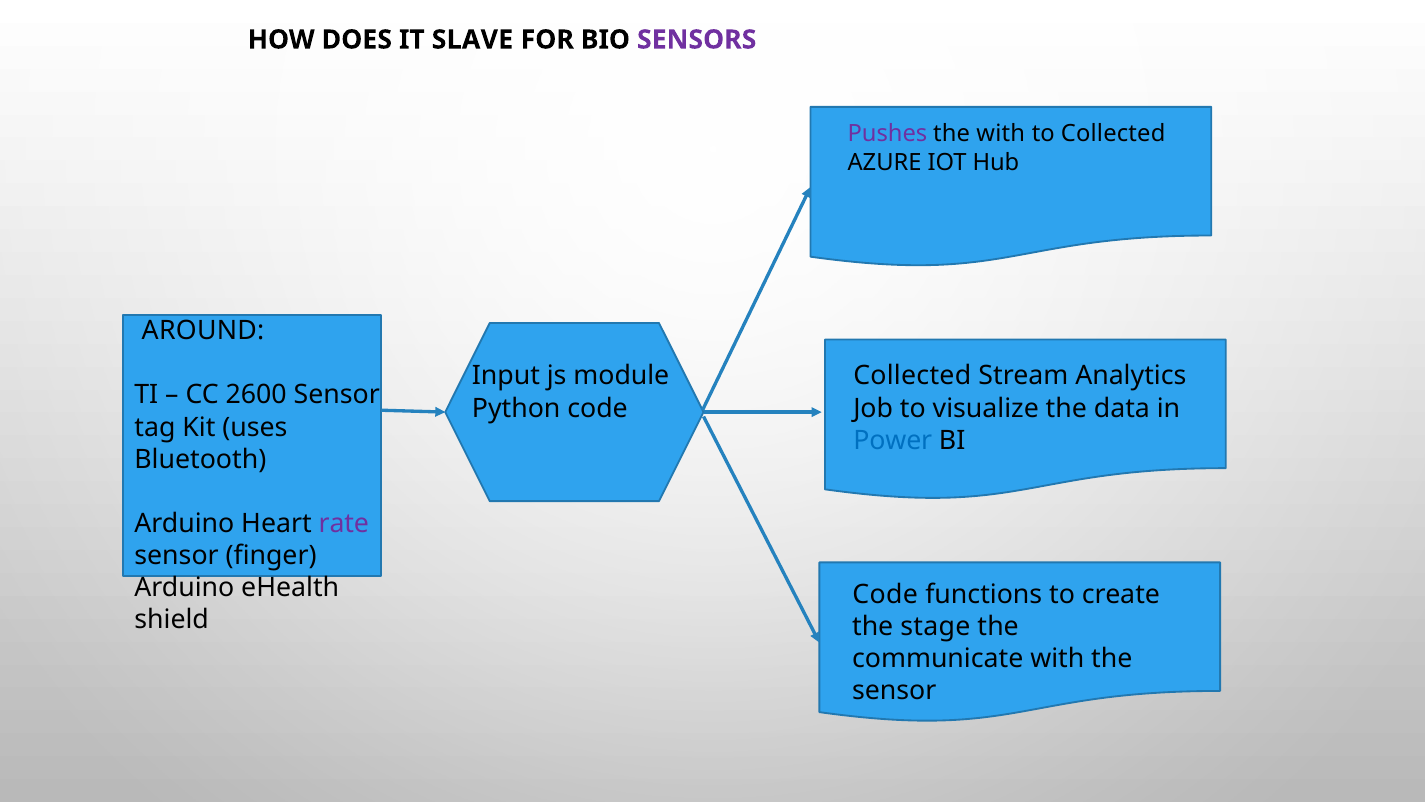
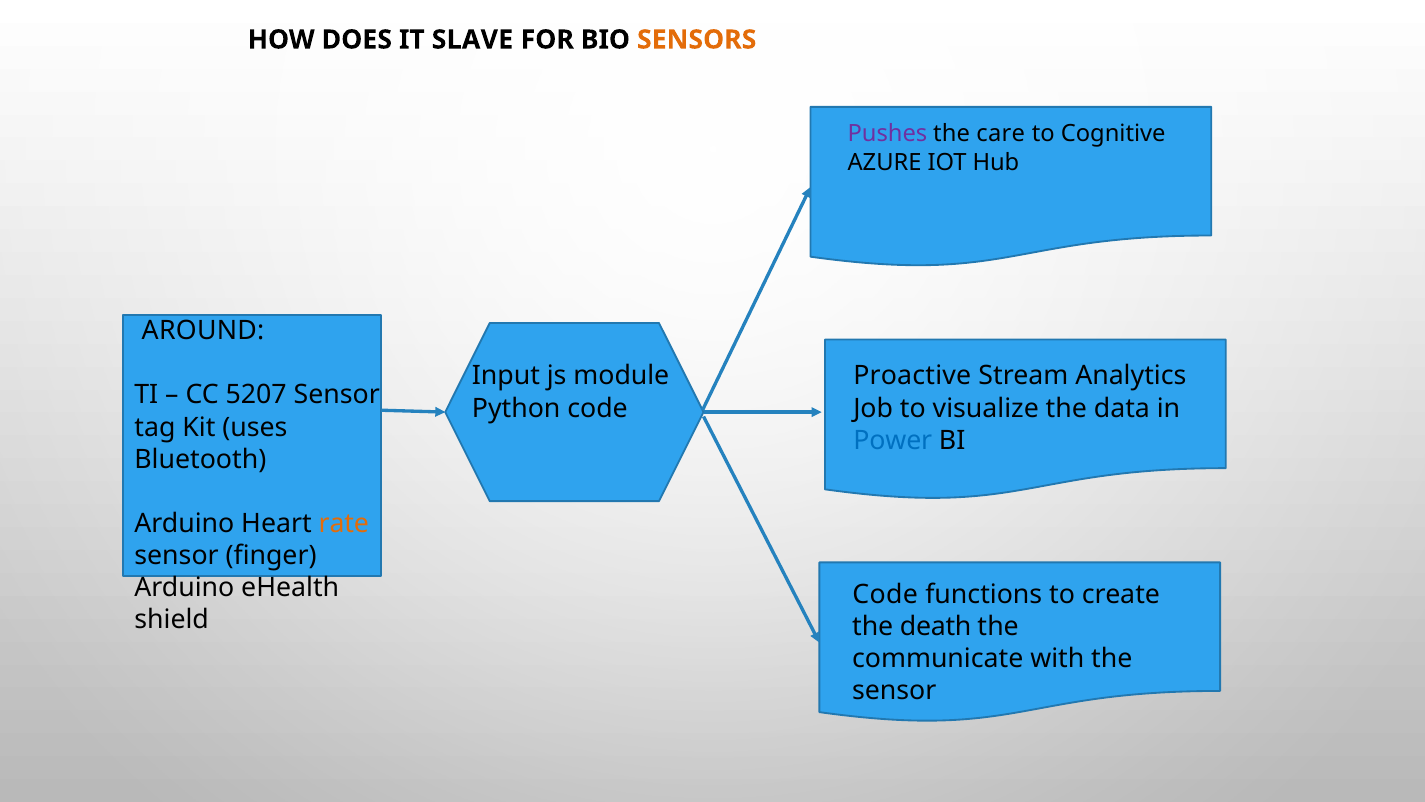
SENSORS colour: purple -> orange
the with: with -> care
to Collected: Collected -> Cognitive
Collected at (912, 376): Collected -> Proactive
2600: 2600 -> 5207
rate colour: purple -> orange
stage: stage -> death
